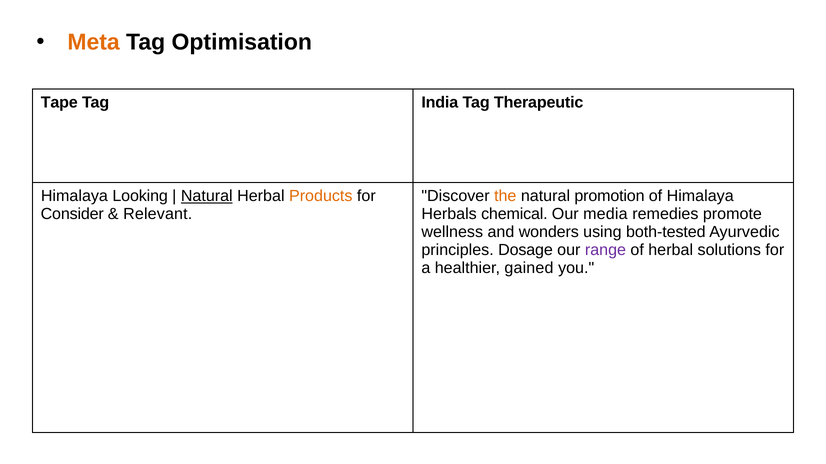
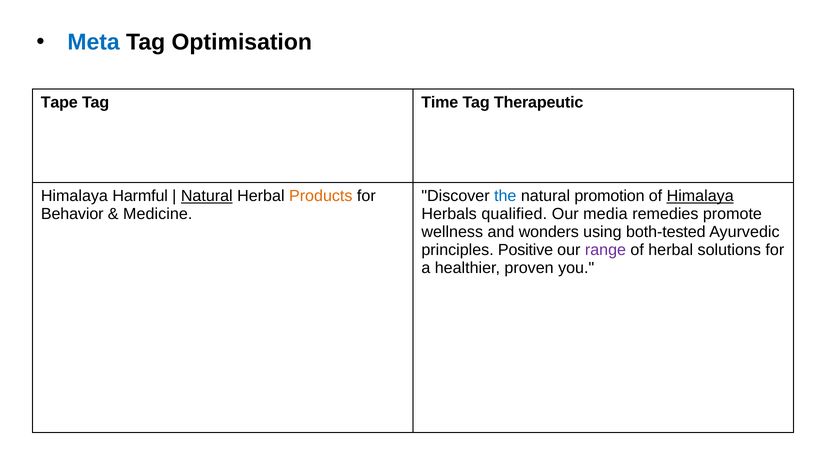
Meta colour: orange -> blue
India: India -> Time
Looking: Looking -> Harmful
the colour: orange -> blue
Himalaya at (700, 196) underline: none -> present
Consider: Consider -> Behavior
Relevant: Relevant -> Medicine
chemical: chemical -> qualified
Dosage: Dosage -> Positive
gained: gained -> proven
